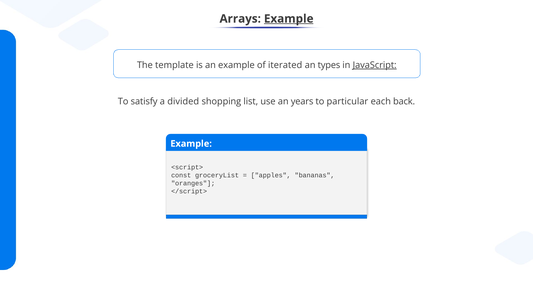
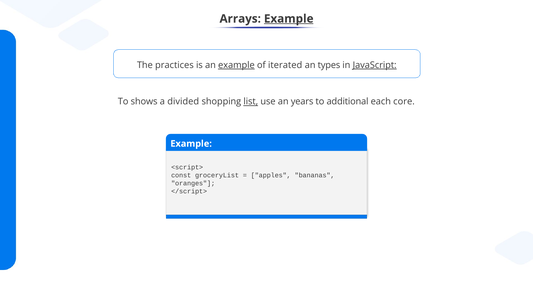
template: template -> practices
example at (236, 65) underline: none -> present
satisfy: satisfy -> shows
list underline: none -> present
particular: particular -> additional
back: back -> core
